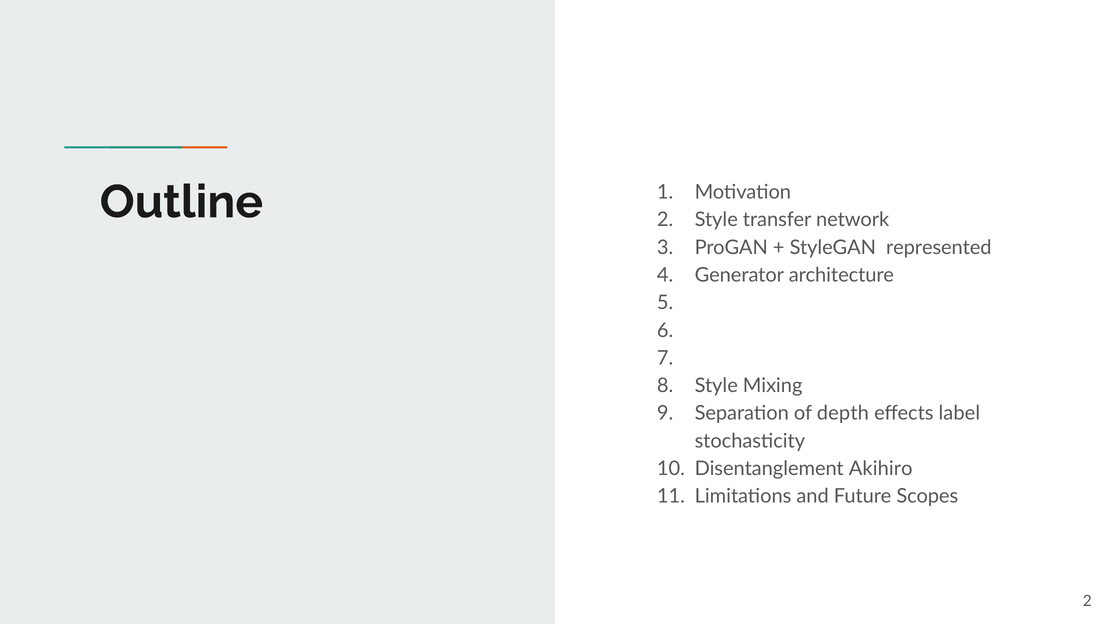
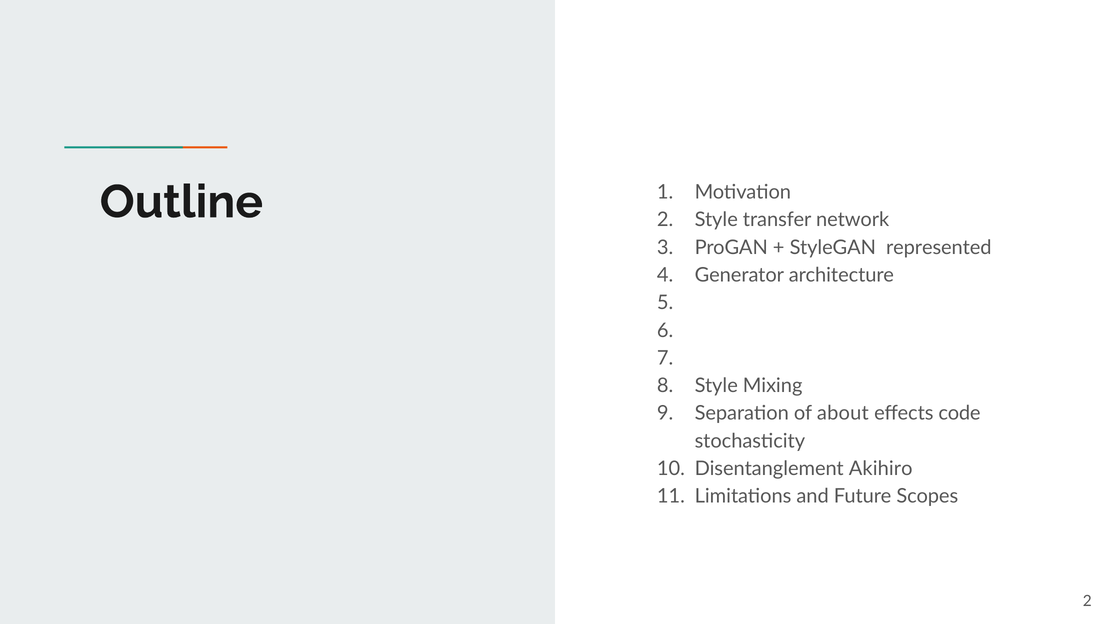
depth: depth -> about
label: label -> code
